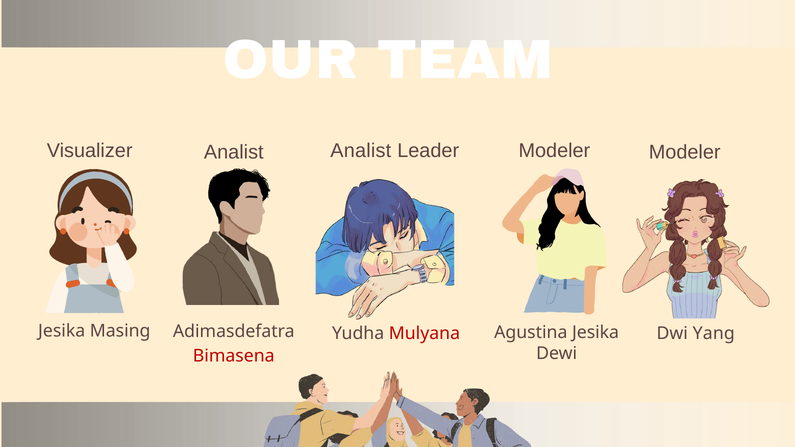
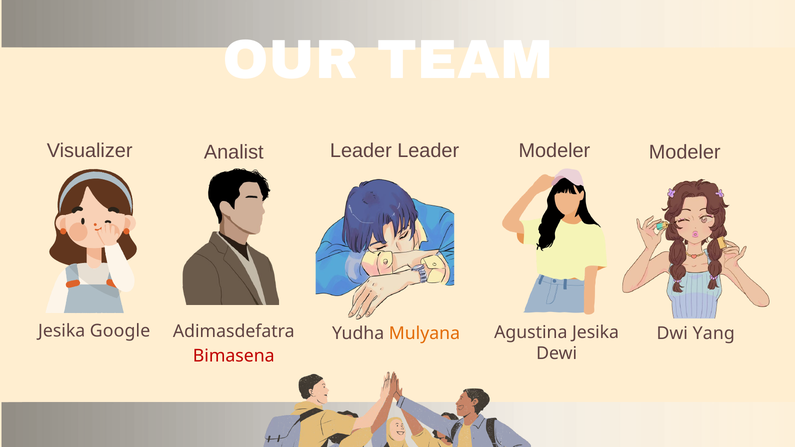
Analist at (361, 151): Analist -> Leader
Masing: Masing -> Google
Mulyana colour: red -> orange
